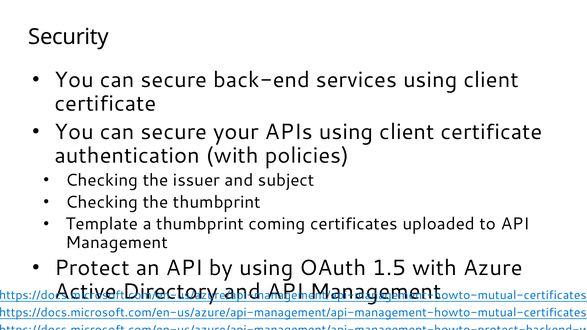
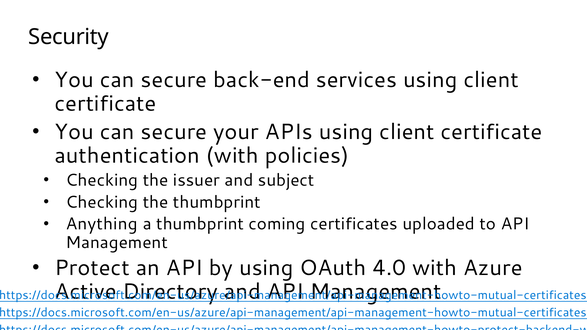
Template: Template -> Anything
1.5: 1.5 -> 4.0
